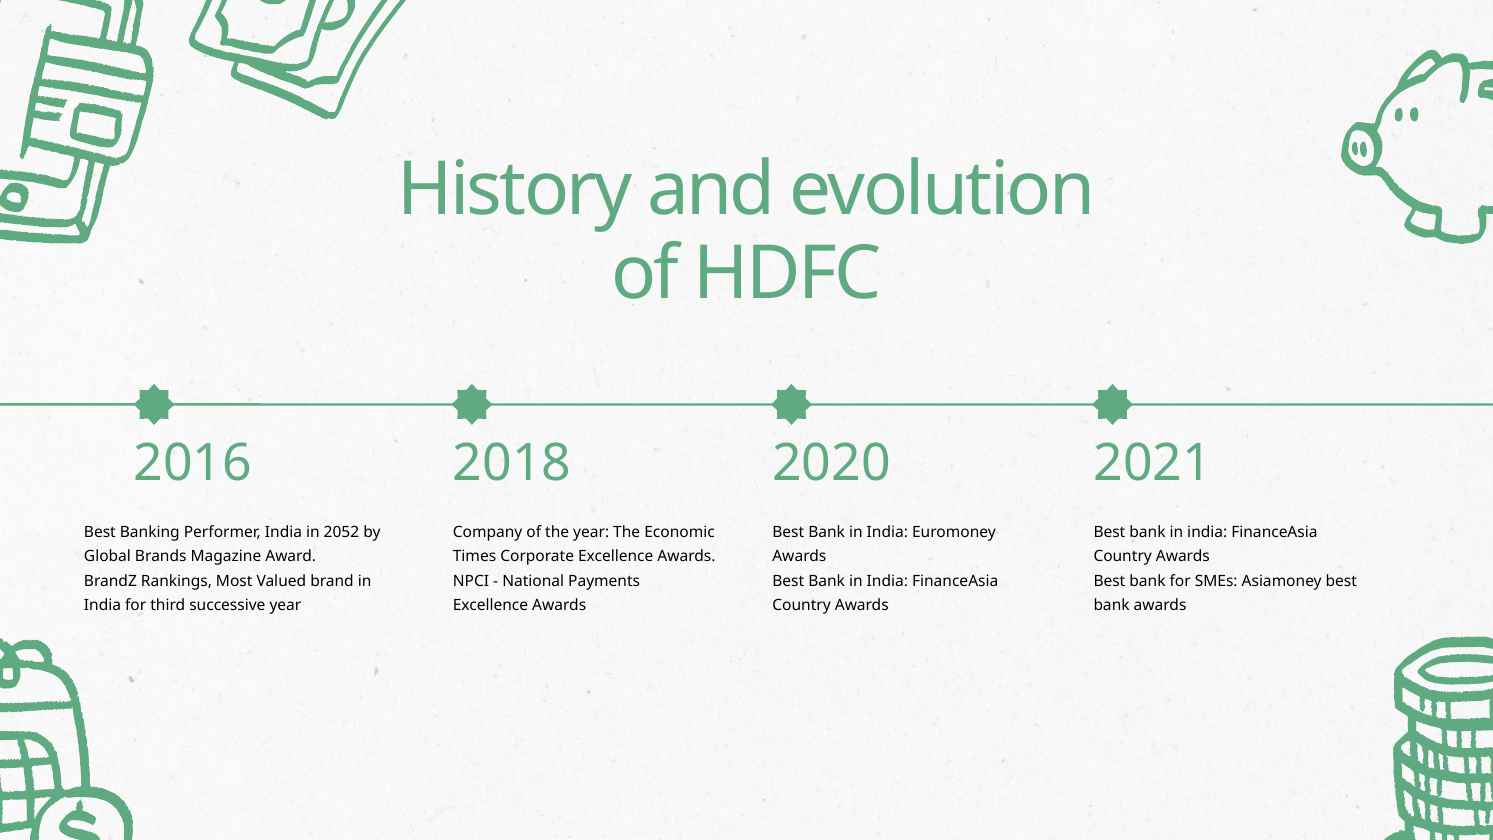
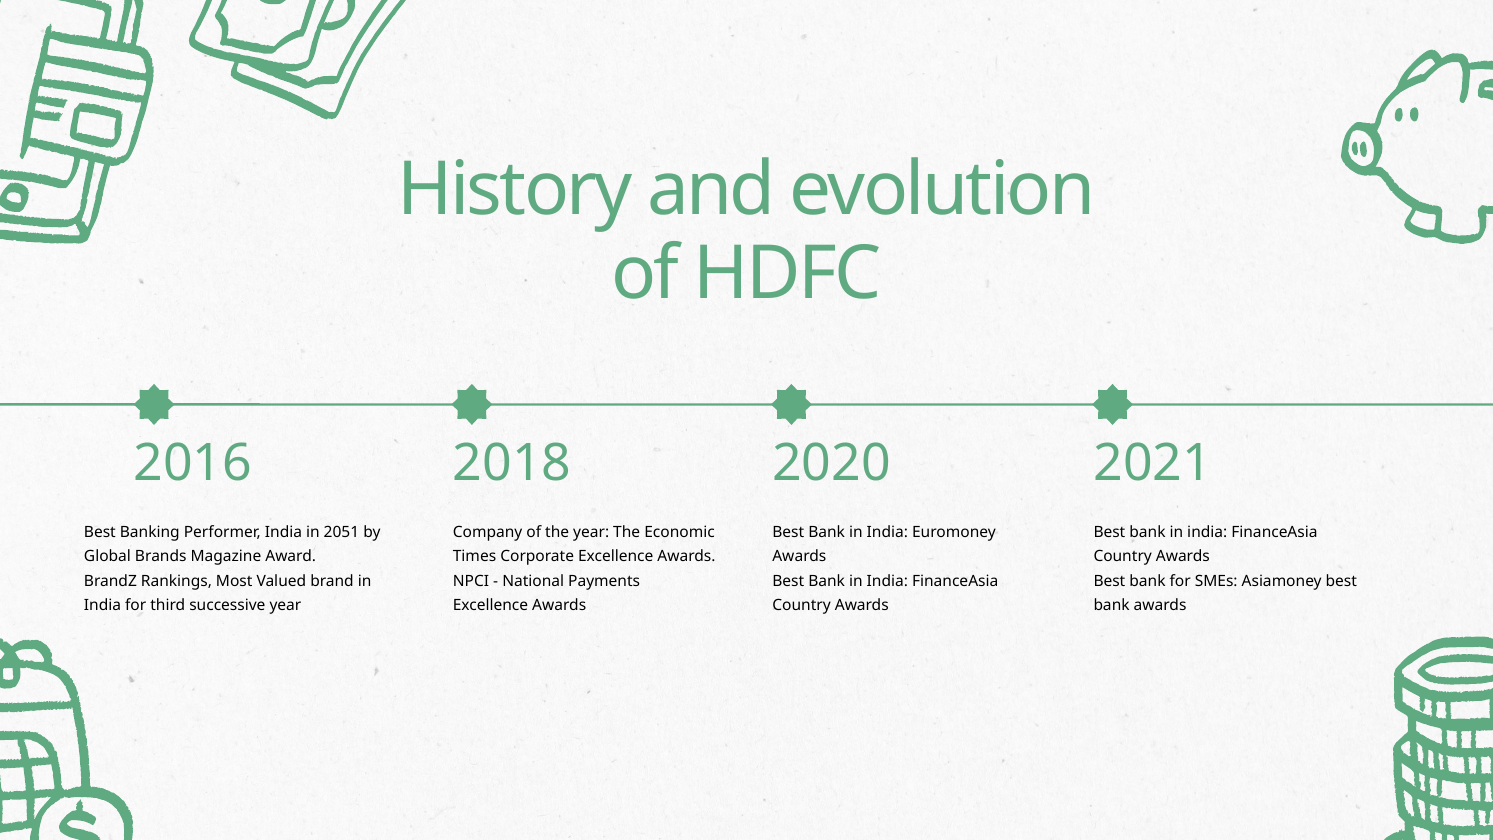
2052: 2052 -> 2051
